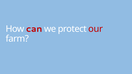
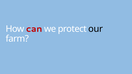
our colour: red -> black
